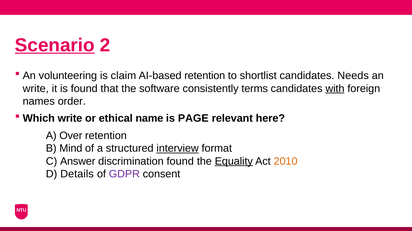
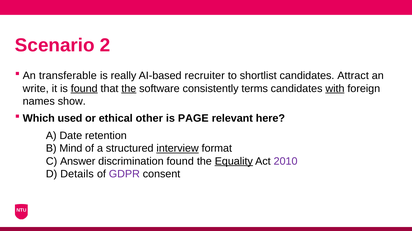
Scenario underline: present -> none
volunteering: volunteering -> transferable
claim: claim -> really
AI-based retention: retention -> recruiter
Needs: Needs -> Attract
found at (84, 89) underline: none -> present
the at (129, 89) underline: none -> present
order: order -> show
Which write: write -> used
name: name -> other
Over: Over -> Date
2010 colour: orange -> purple
